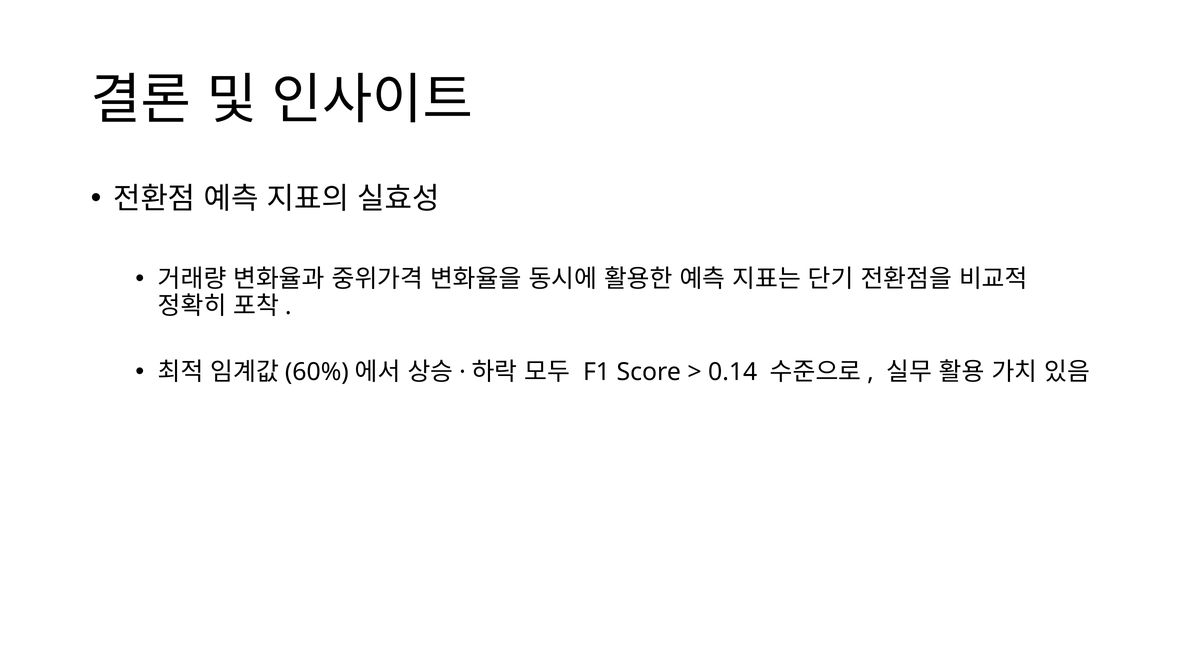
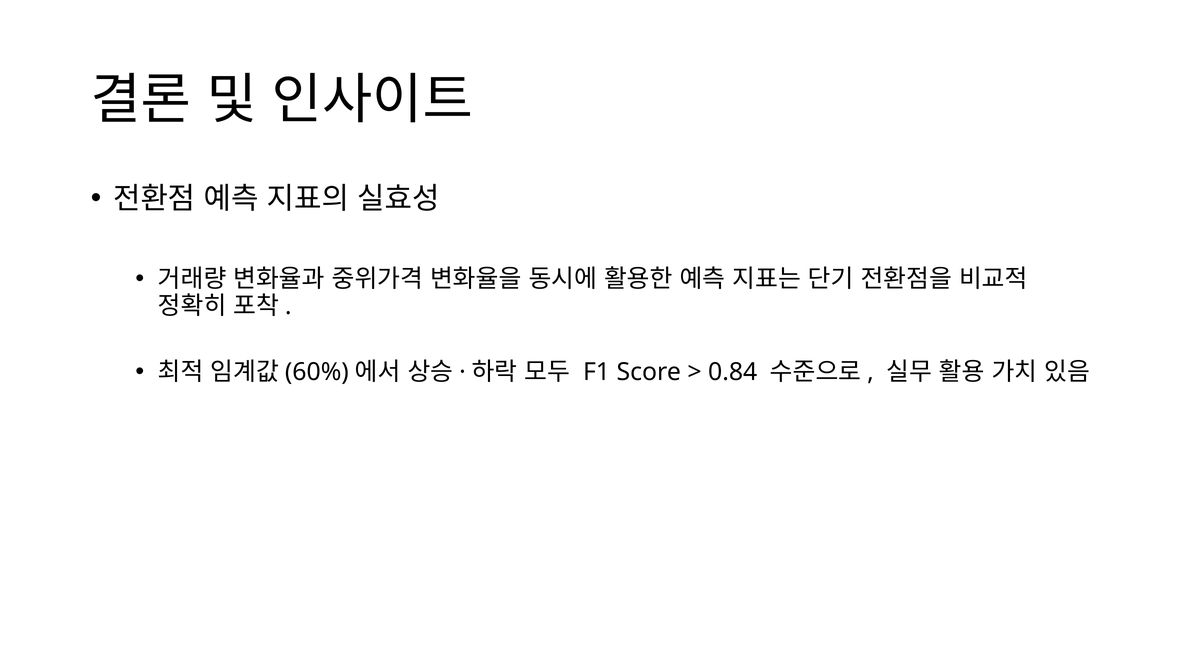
0.14: 0.14 -> 0.84
